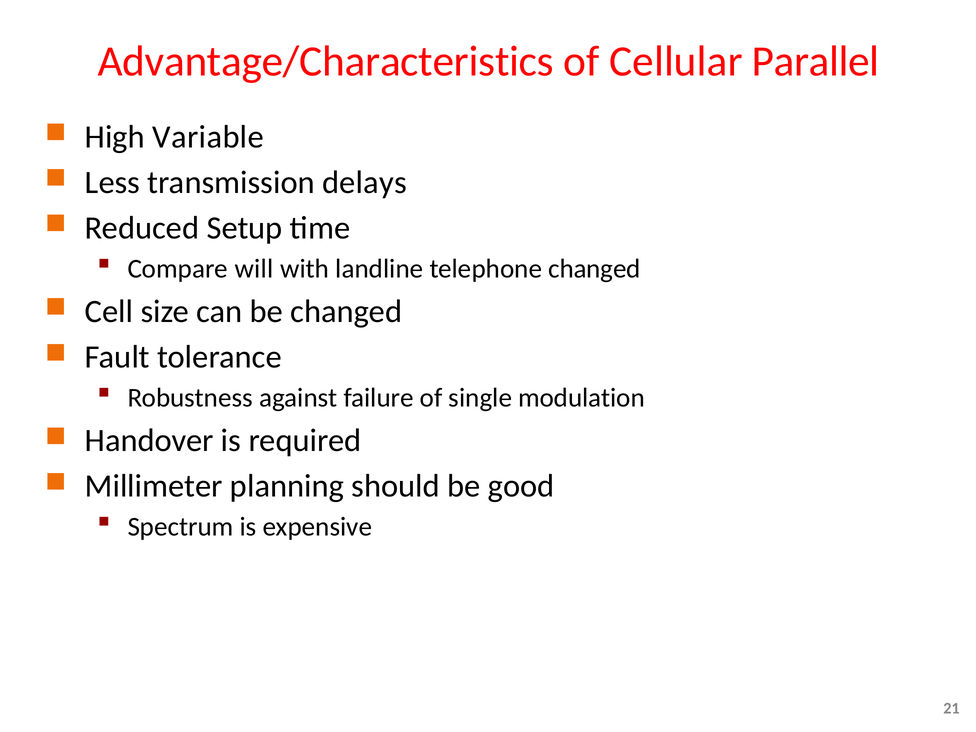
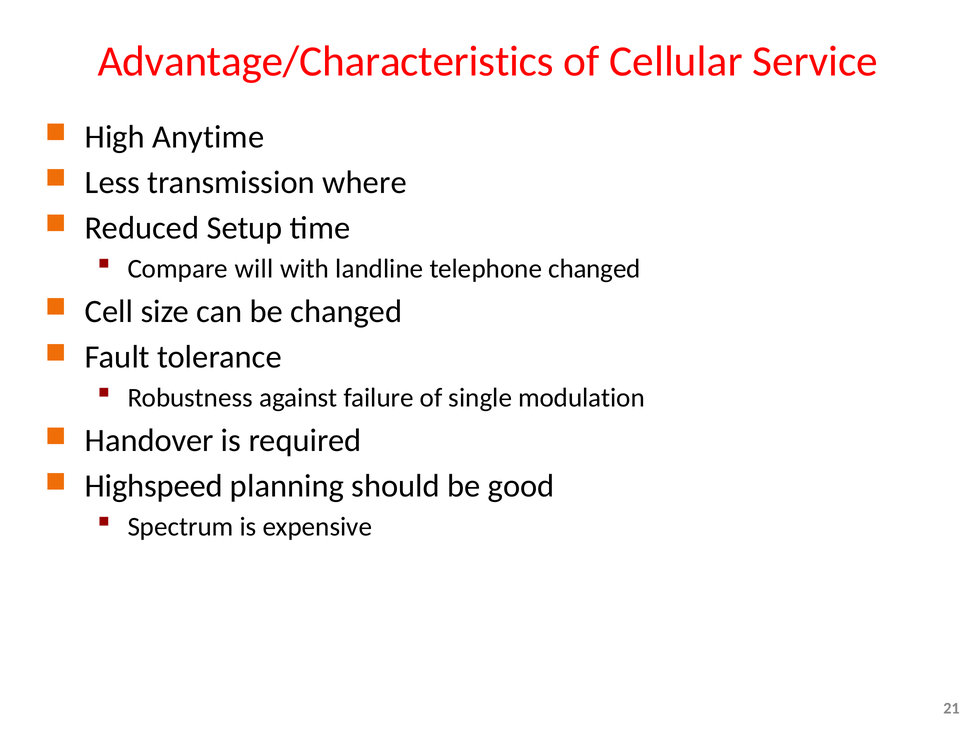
Parallel: Parallel -> Service
Variable: Variable -> Anytime
delays: delays -> where
Millimeter: Millimeter -> Highspeed
